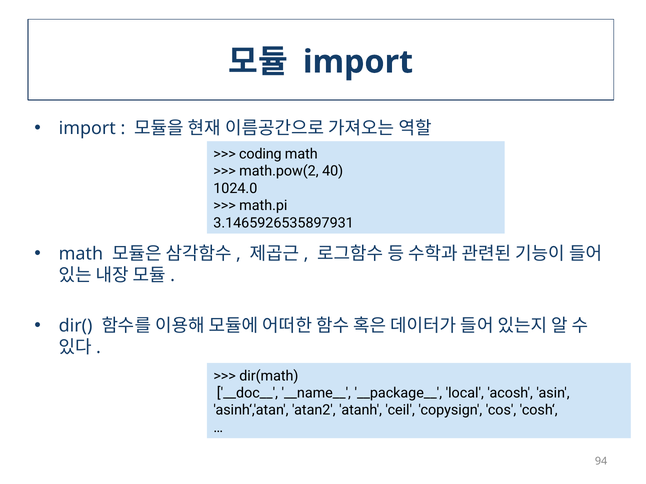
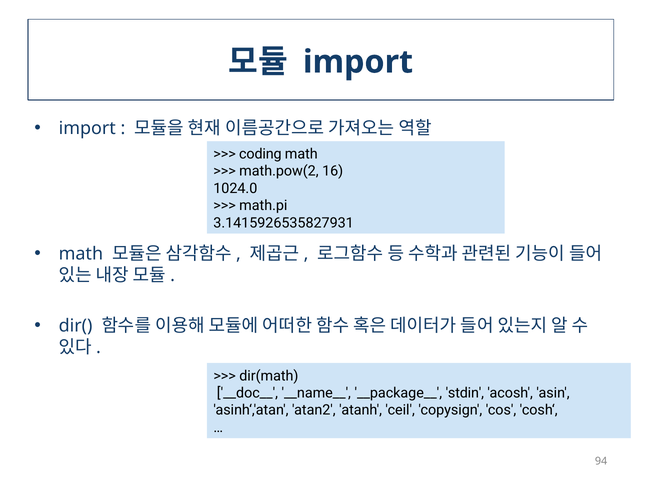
40: 40 -> 16
3.1465926535897931: 3.1465926535897931 -> 3.1415926535827931
local: local -> stdin
